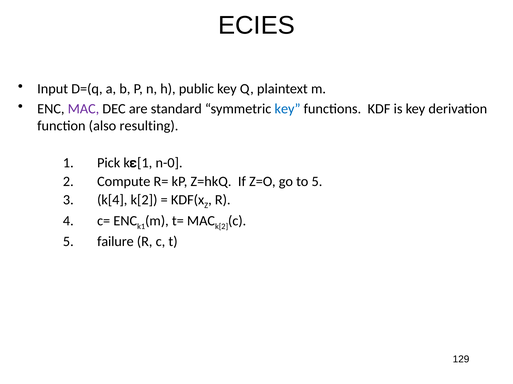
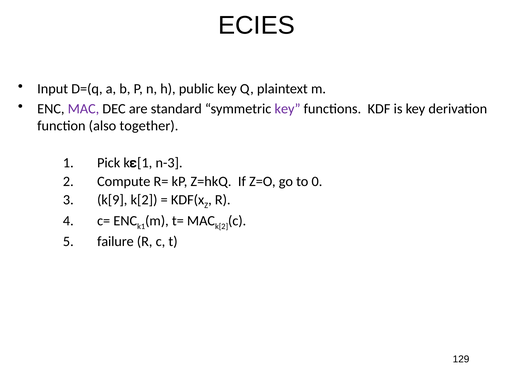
key at (288, 109) colour: blue -> purple
resulting: resulting -> together
n-0: n-0 -> n-3
to 5: 5 -> 0
k[4: k[4 -> k[9
